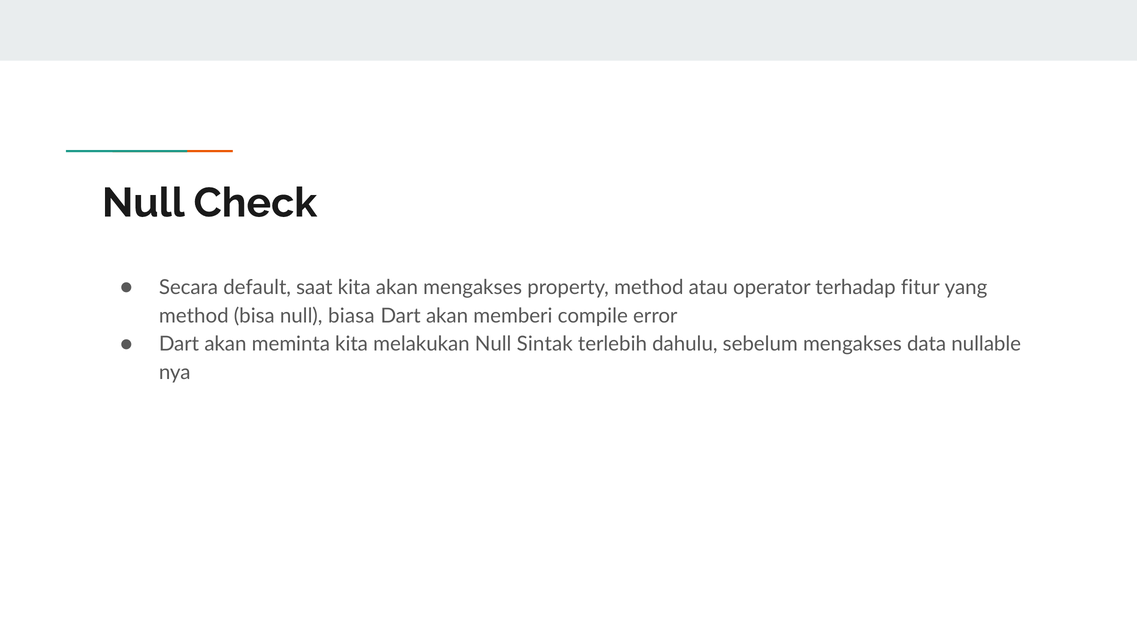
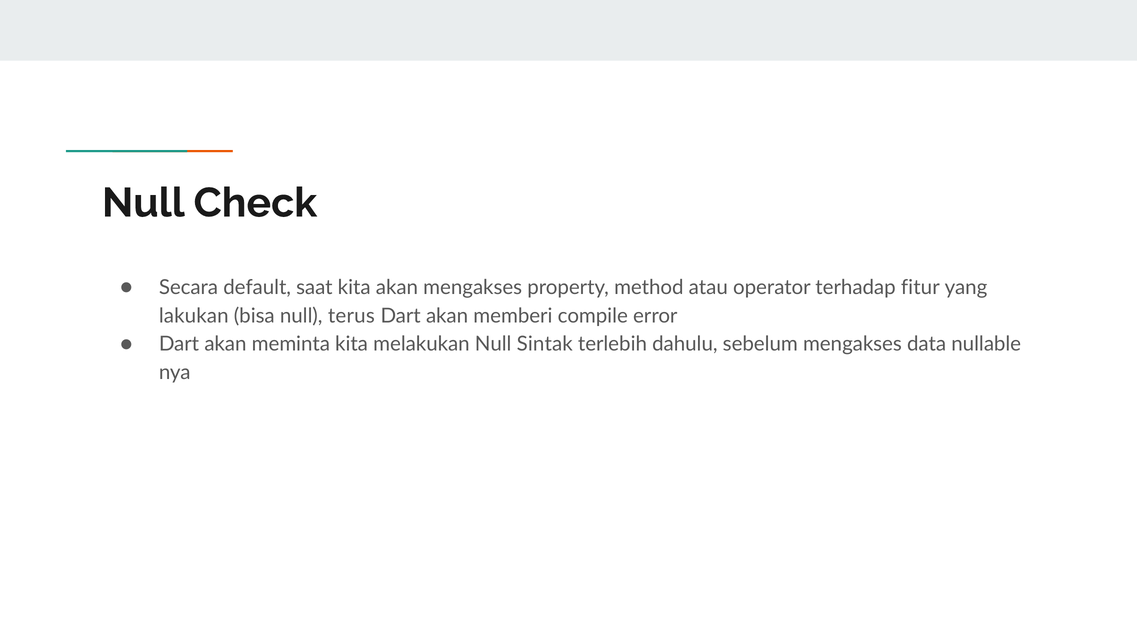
method at (194, 316): method -> lakukan
biasa: biasa -> terus
